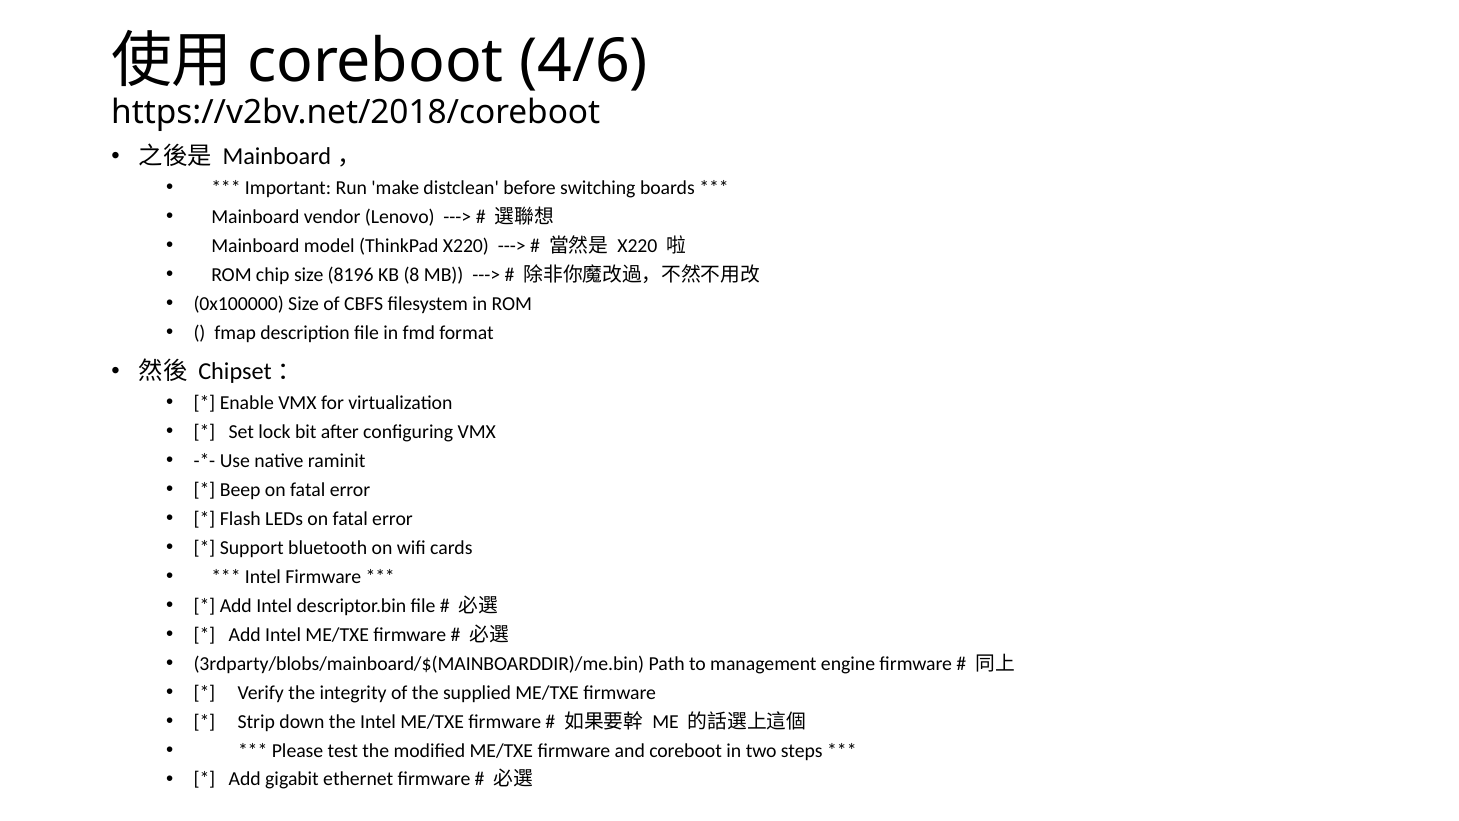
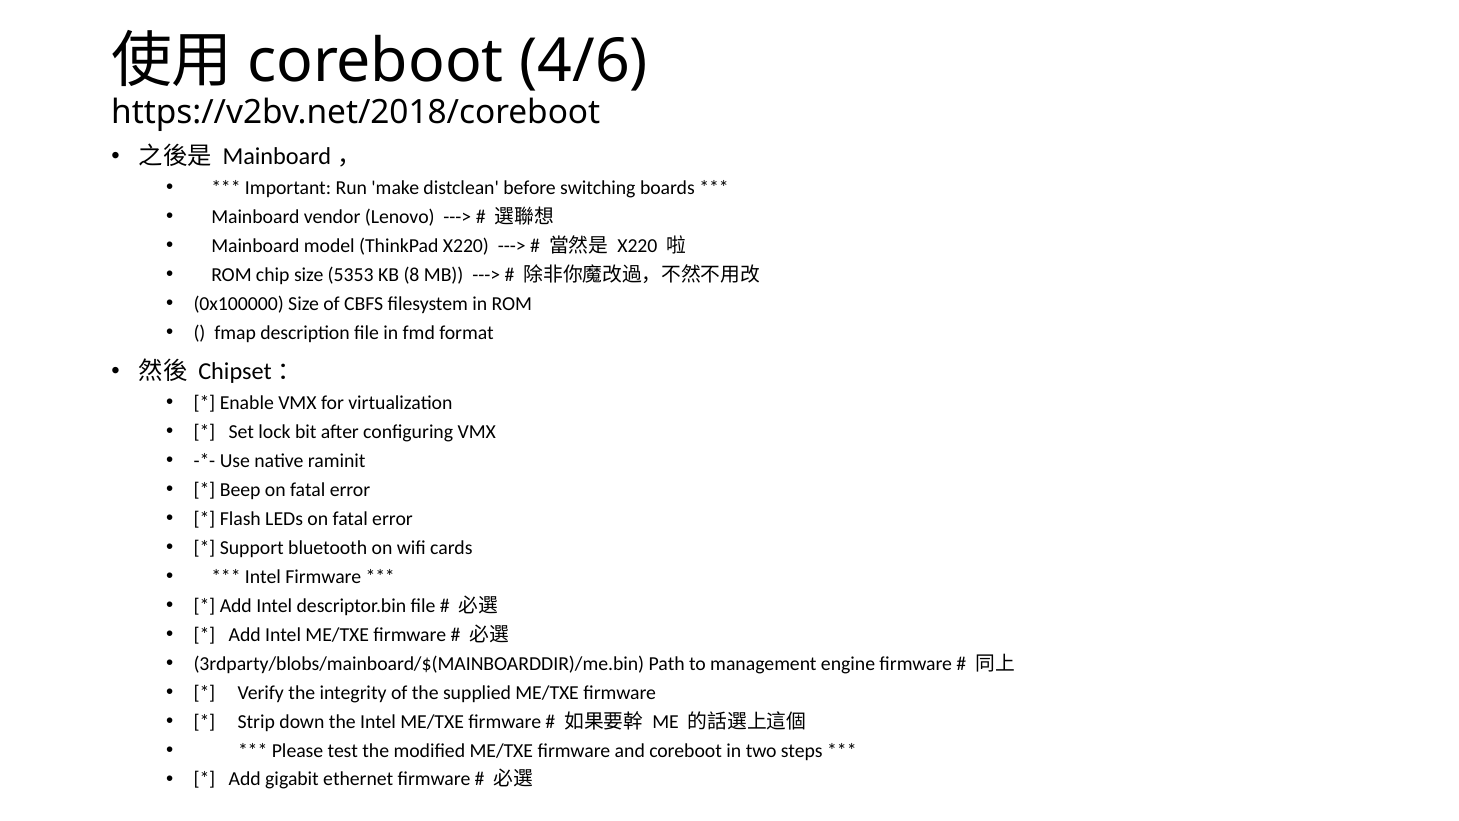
8196: 8196 -> 5353
